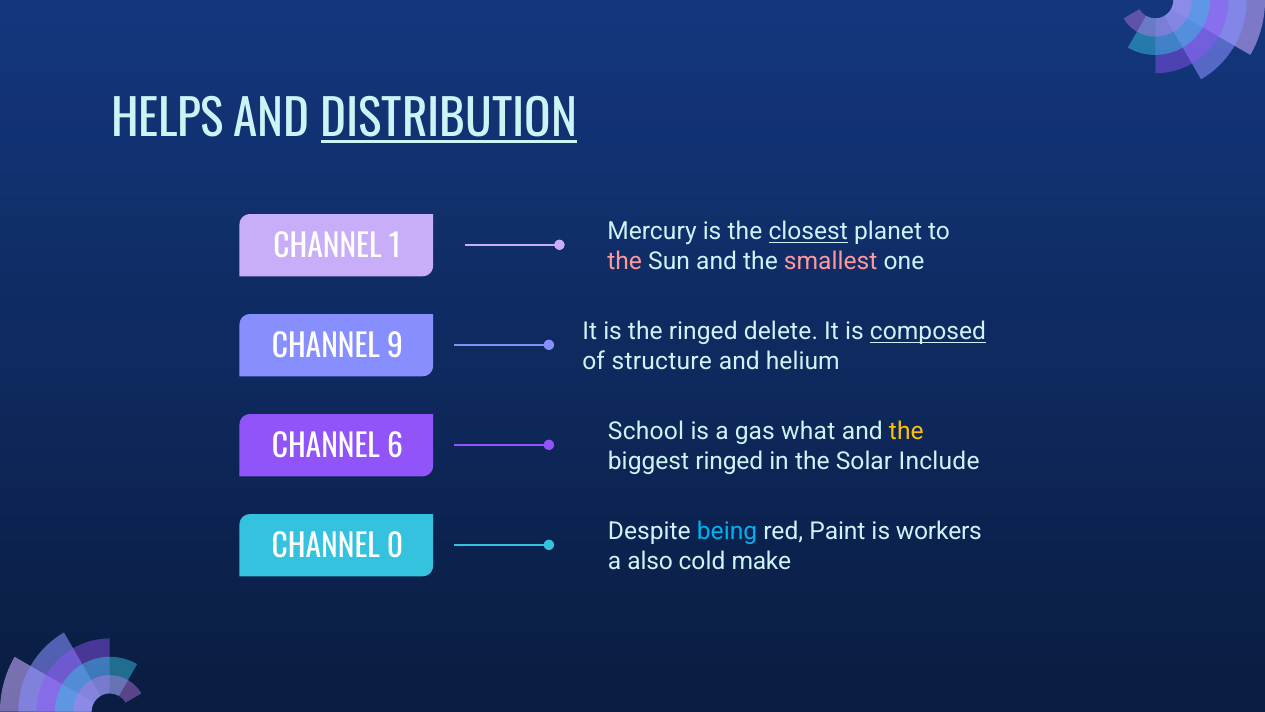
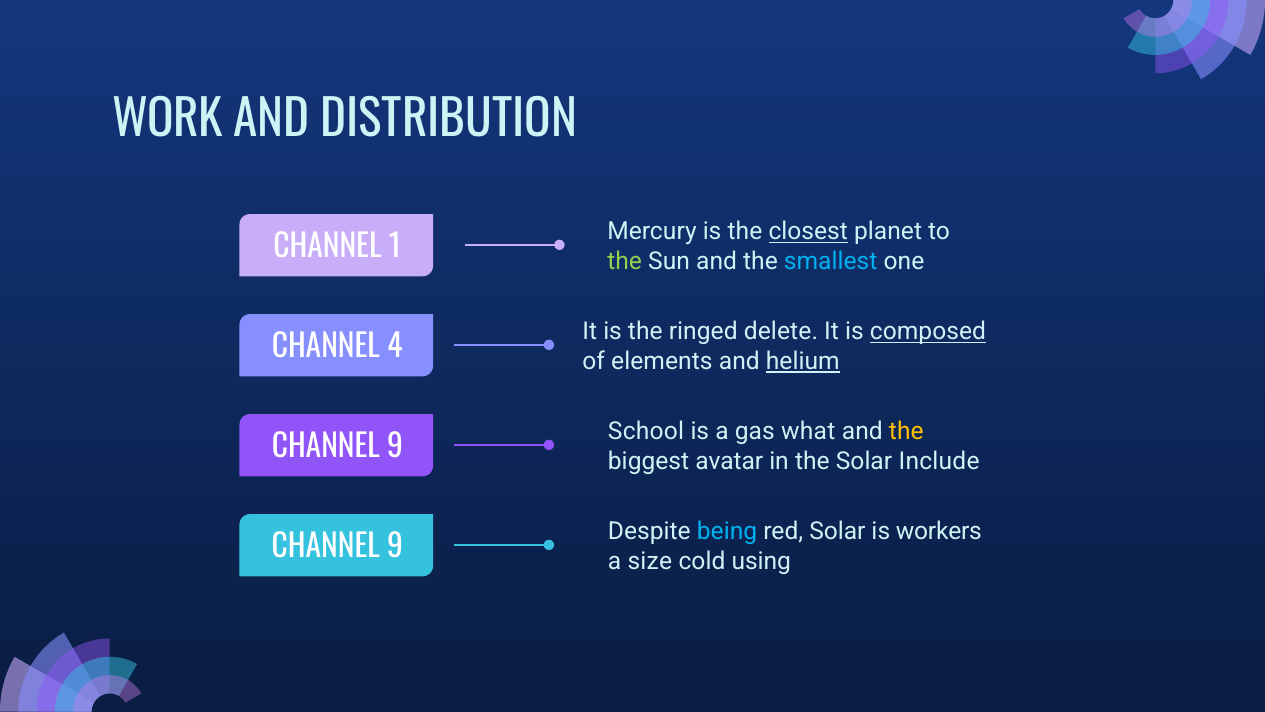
HELPS: HELPS -> WORK
DISTRIBUTION underline: present -> none
the at (625, 261) colour: pink -> light green
smallest colour: pink -> light blue
9: 9 -> 4
structure: structure -> elements
helium underline: none -> present
6 at (395, 447): 6 -> 9
biggest ringed: ringed -> avatar
red Paint: Paint -> Solar
0 at (395, 547): 0 -> 9
also: also -> size
make: make -> using
